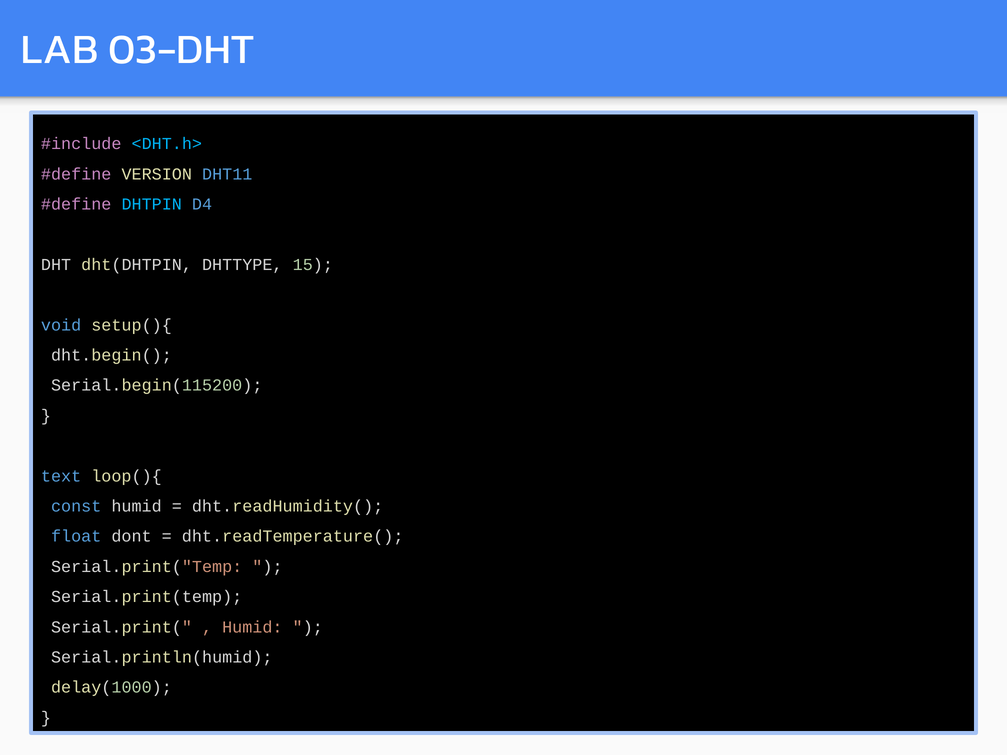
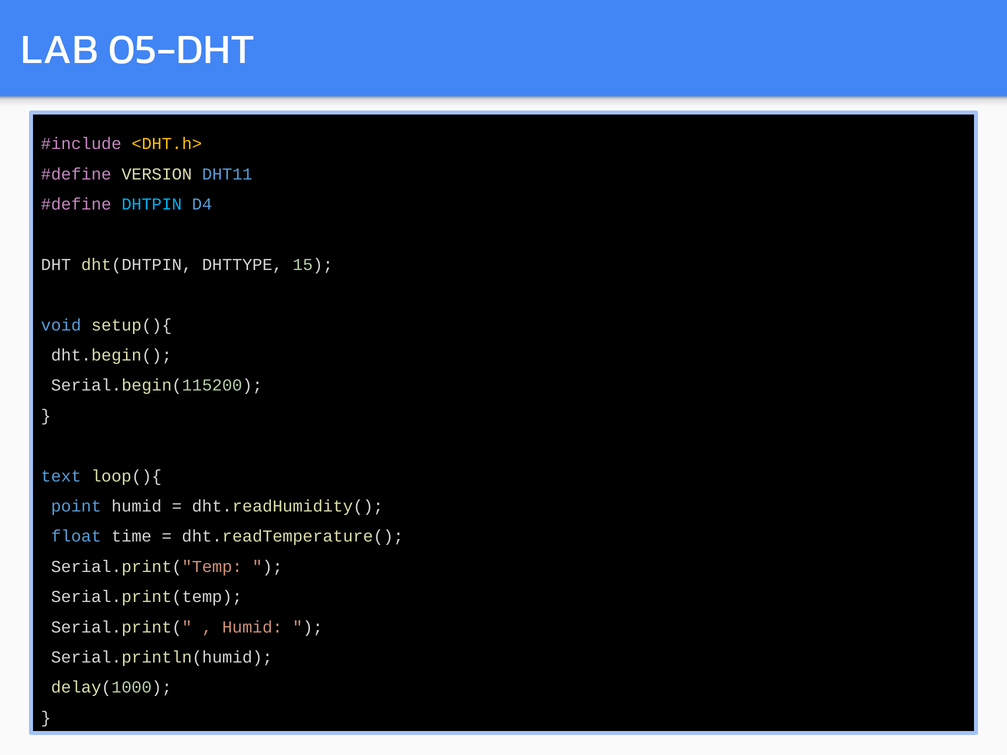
03-DHT: 03-DHT -> 05-DHT
<DHT.h> colour: light blue -> yellow
const: const -> point
dont: dont -> time
